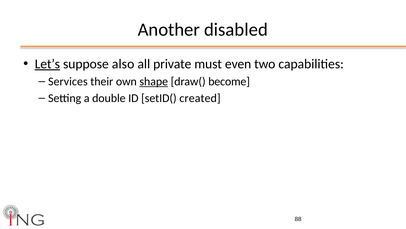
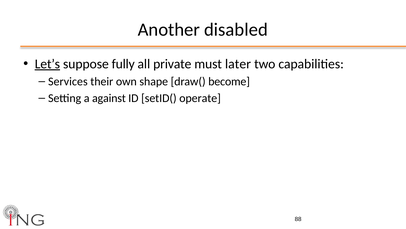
also: also -> fully
even: even -> later
shape underline: present -> none
double: double -> against
created: created -> operate
